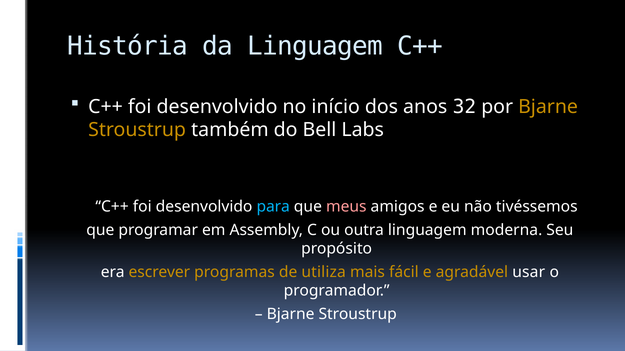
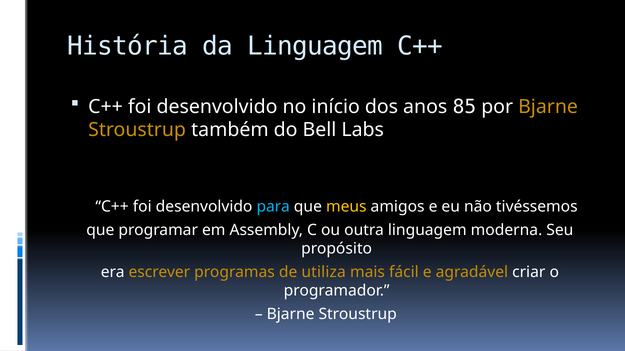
32: 32 -> 85
meus colour: pink -> yellow
usar: usar -> criar
